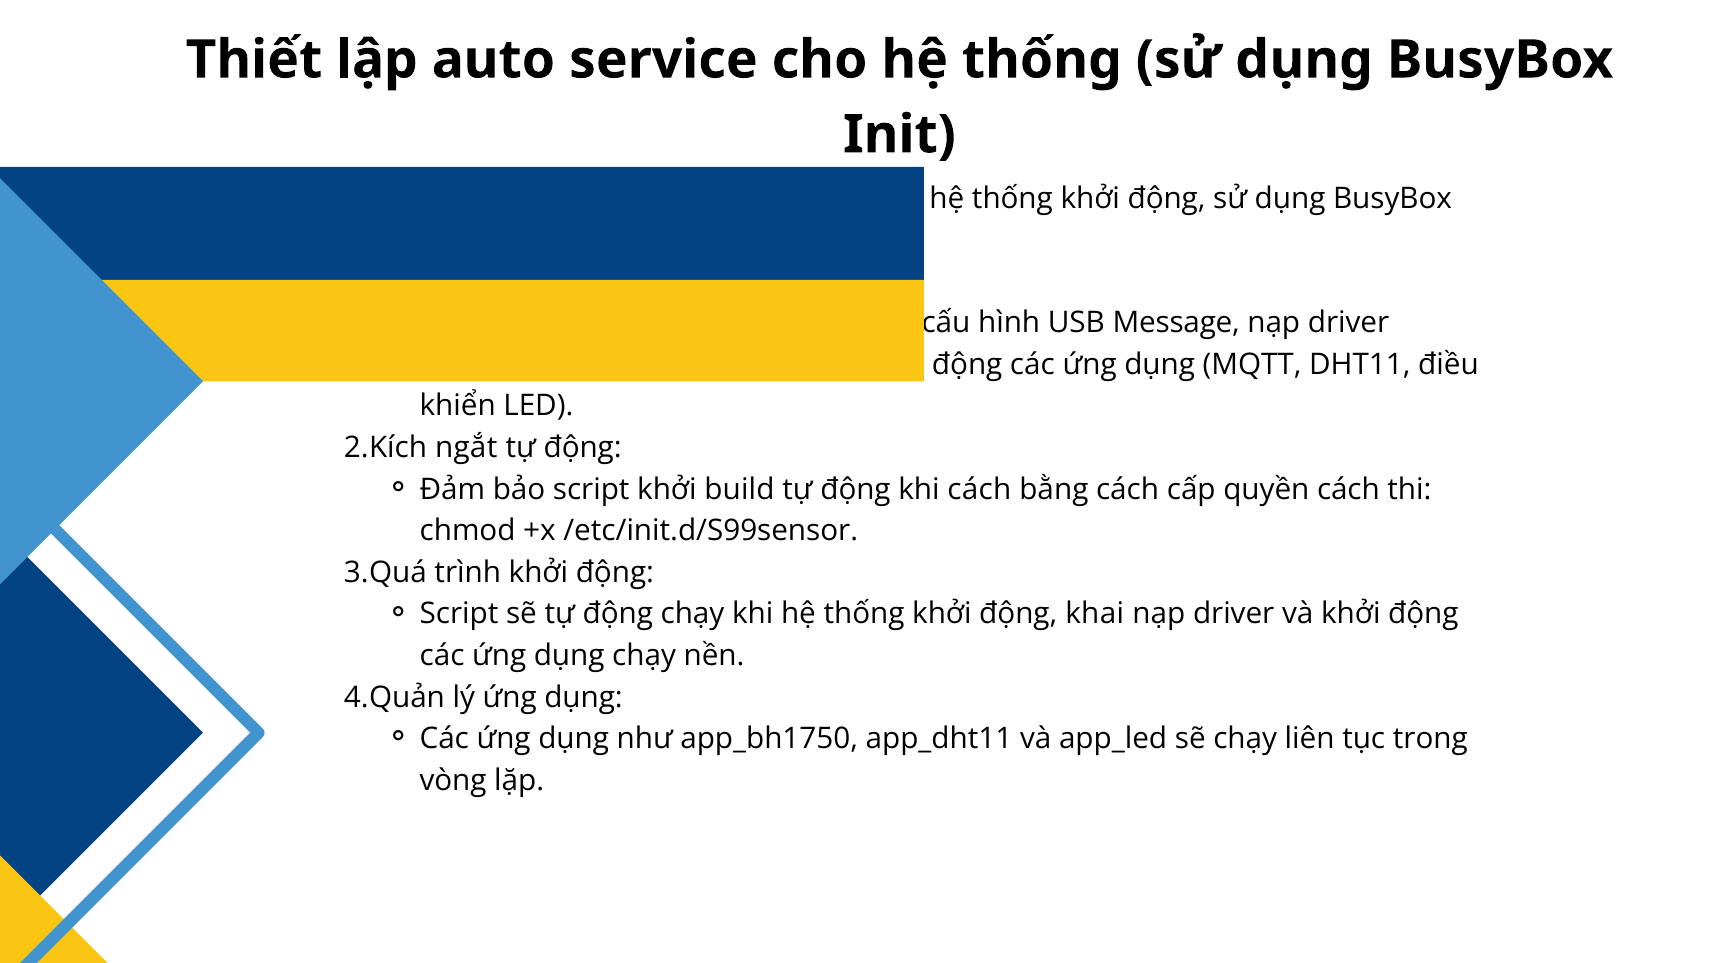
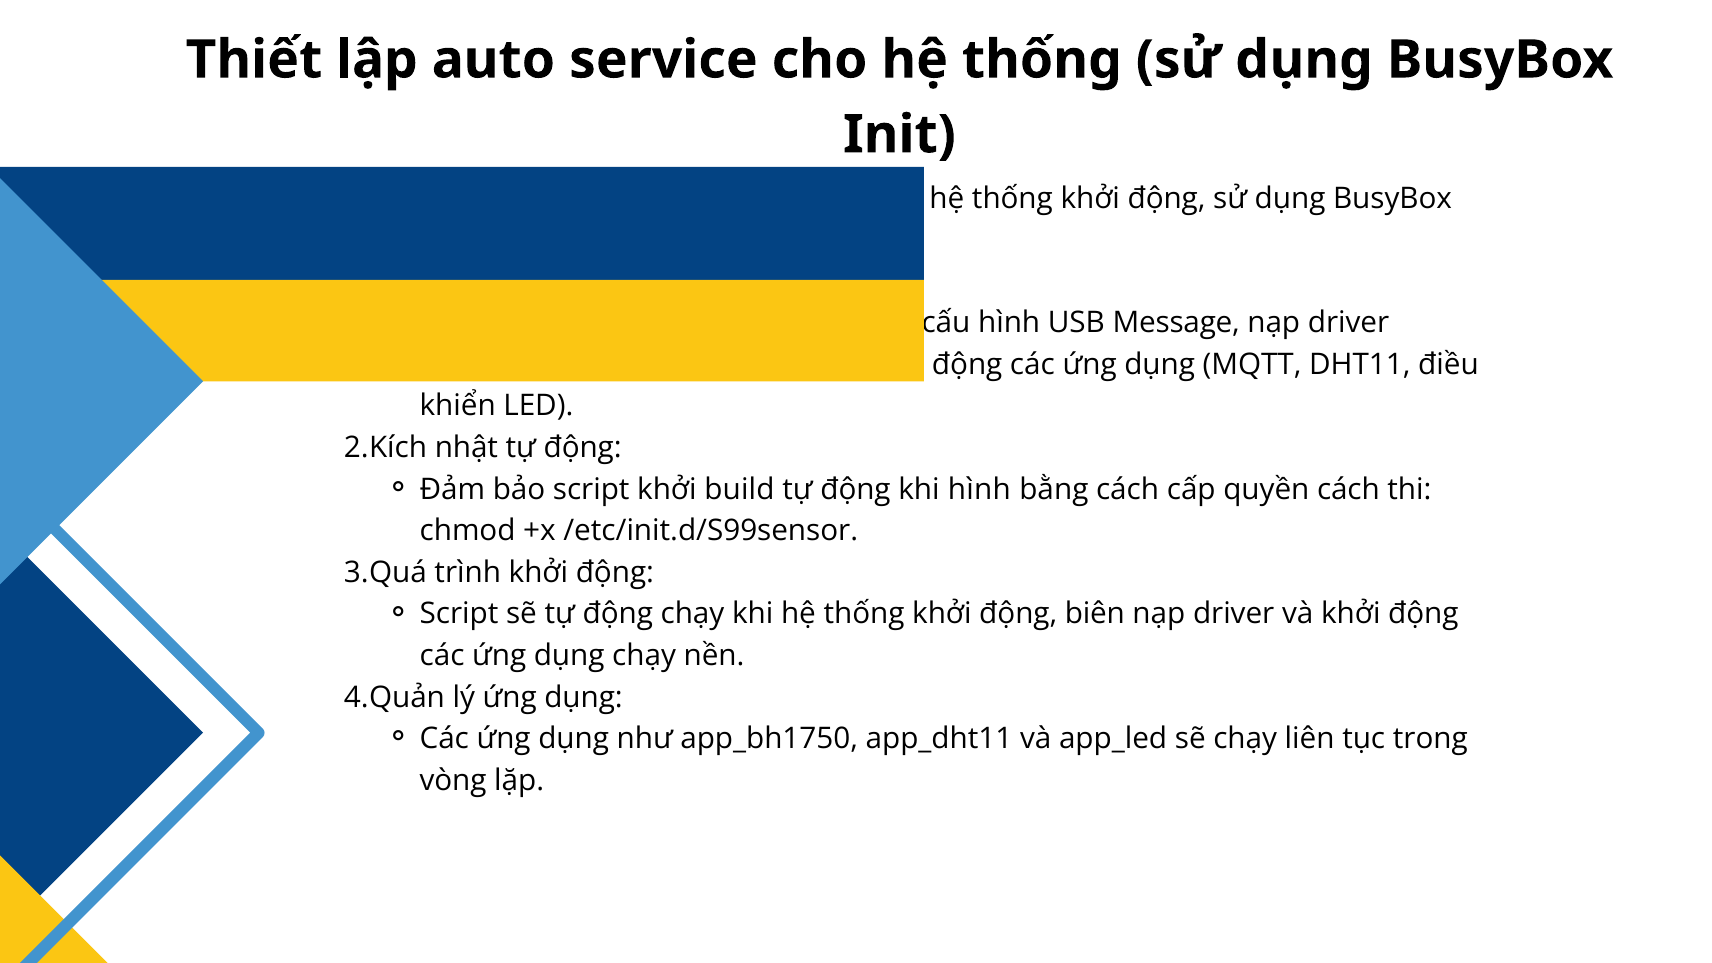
ngắt: ngắt -> nhật
khi cách: cách -> hình
khai: khai -> biên
